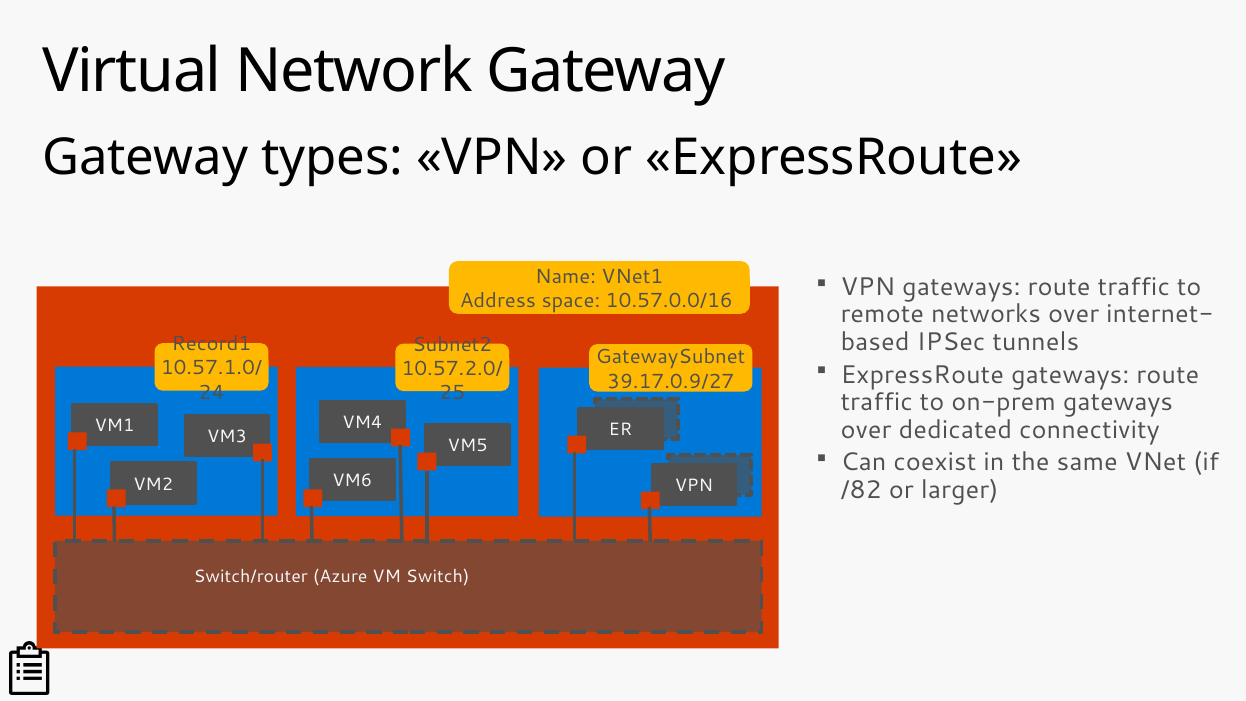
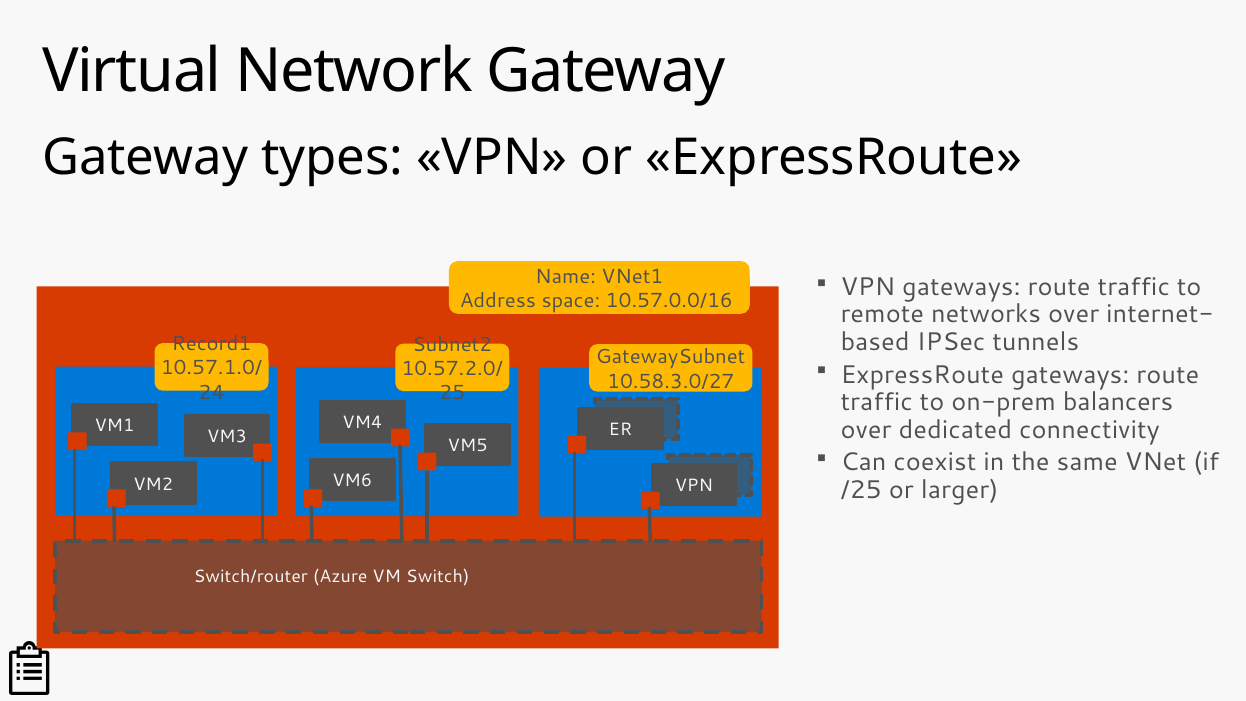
39.17.0.9/27: 39.17.0.9/27 -> 10.58.3.0/27
on-prem gateways: gateways -> balancers
/82: /82 -> /25
